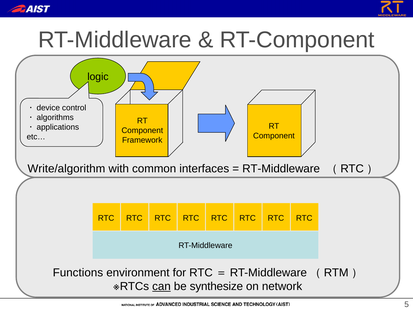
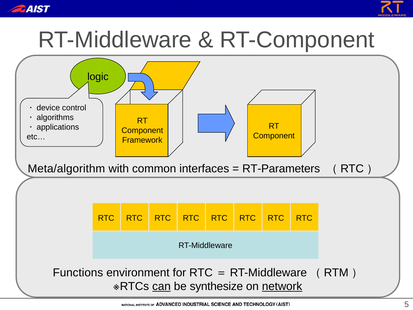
Write/algorithm: Write/algorithm -> Meta/algorithm
RT-Middleware at (281, 169): RT-Middleware -> RT-Parameters
network underline: none -> present
